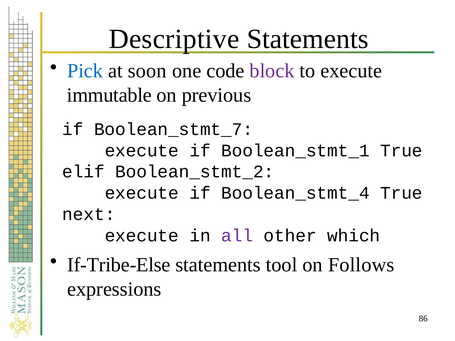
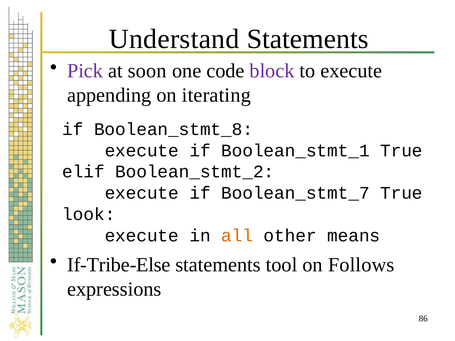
Descriptive: Descriptive -> Understand
Pick colour: blue -> purple
immutable: immutable -> appending
previous: previous -> iterating
Boolean_stmt_7: Boolean_stmt_7 -> Boolean_stmt_8
Boolean_stmt_4: Boolean_stmt_4 -> Boolean_stmt_7
next: next -> look
all colour: purple -> orange
which: which -> means
